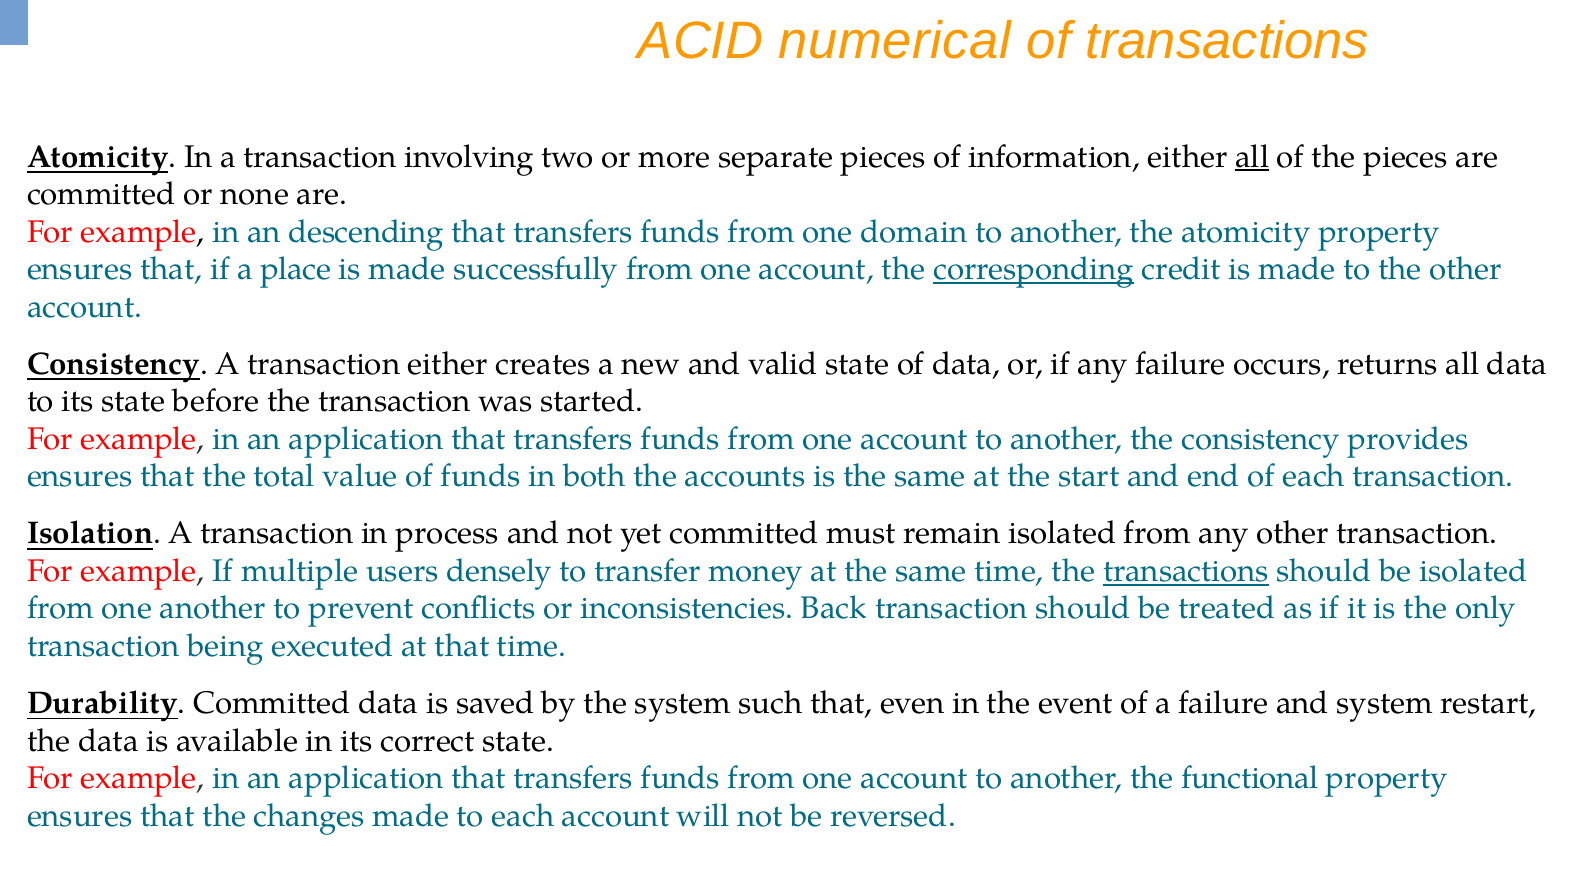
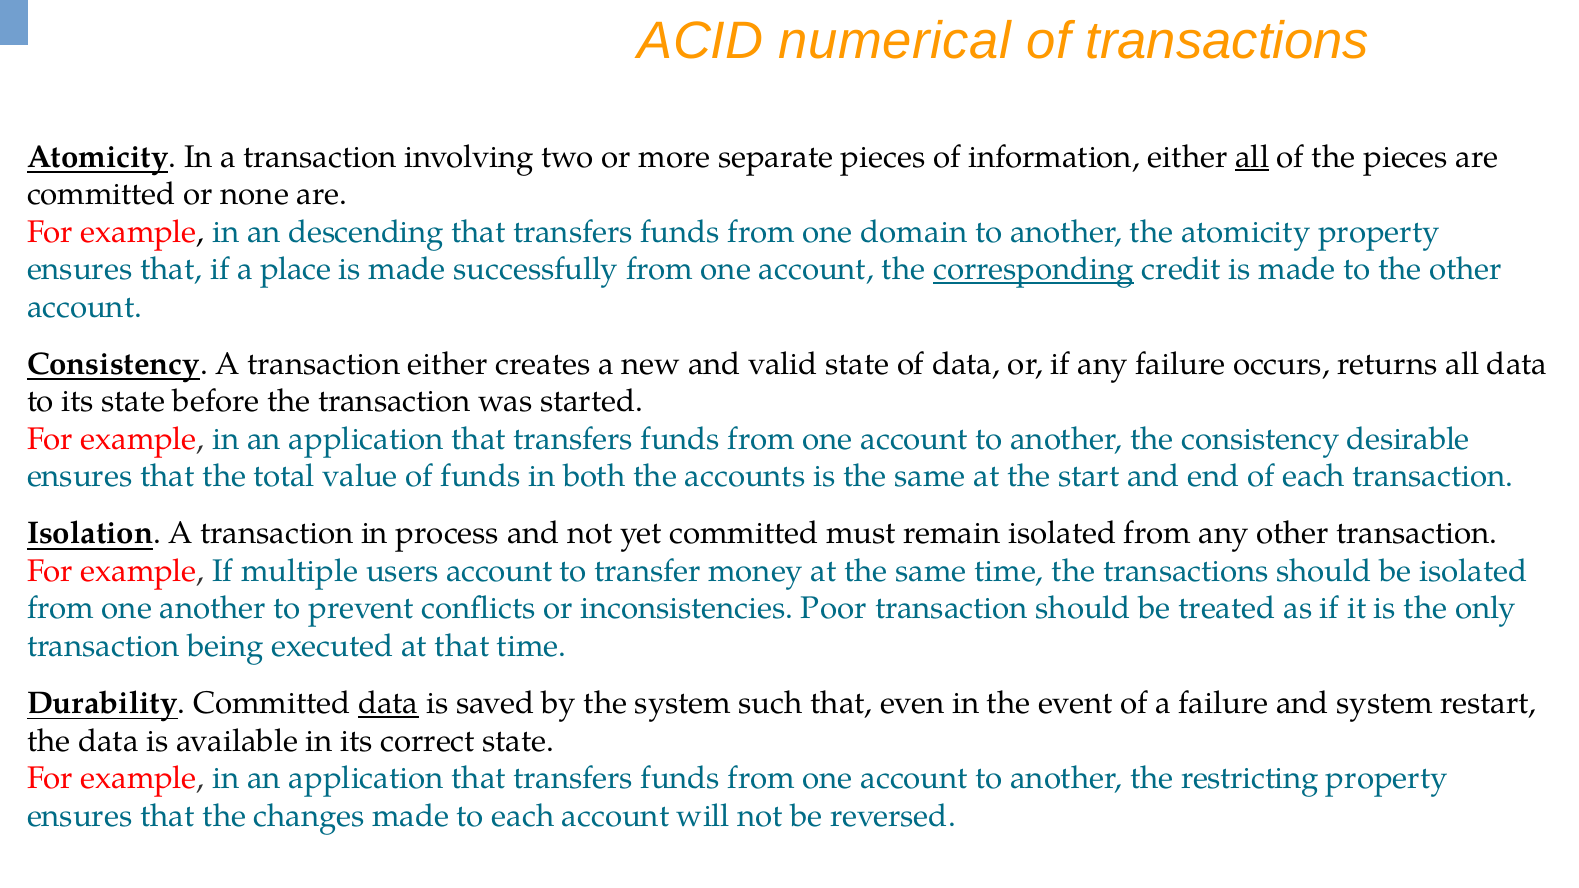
provides: provides -> desirable
users densely: densely -> account
transactions at (1186, 571) underline: present -> none
Back: Back -> Poor
data at (388, 703) underline: none -> present
functional: functional -> restricting
